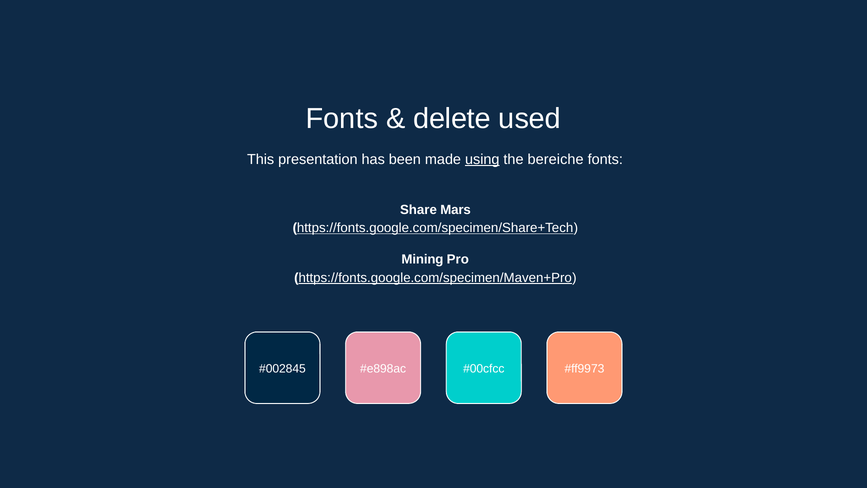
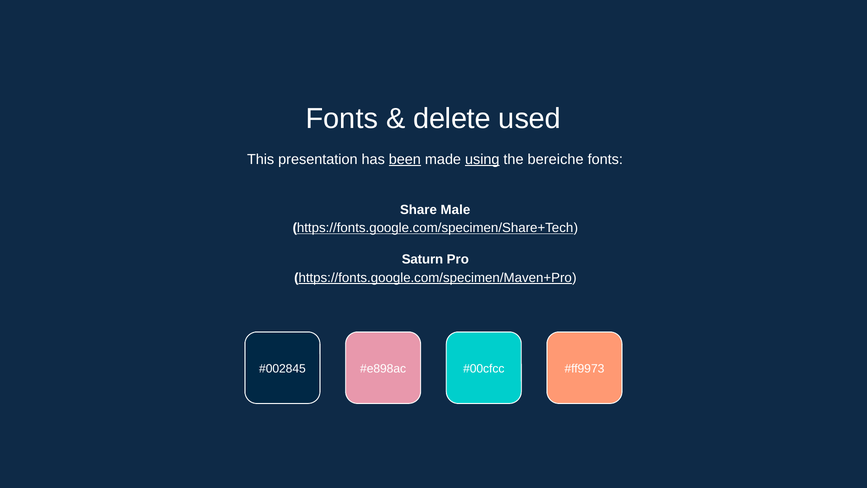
been underline: none -> present
Mars: Mars -> Male
Mining: Mining -> Saturn
